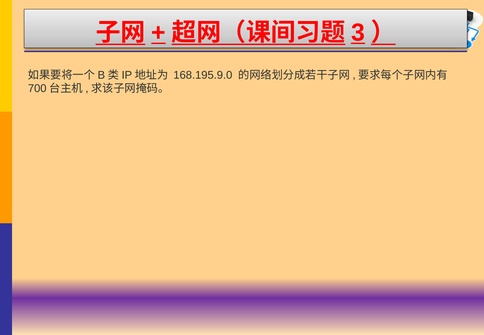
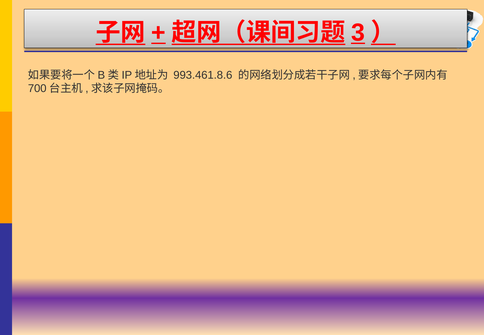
168.195.9.0: 168.195.9.0 -> 993.461.8.6
